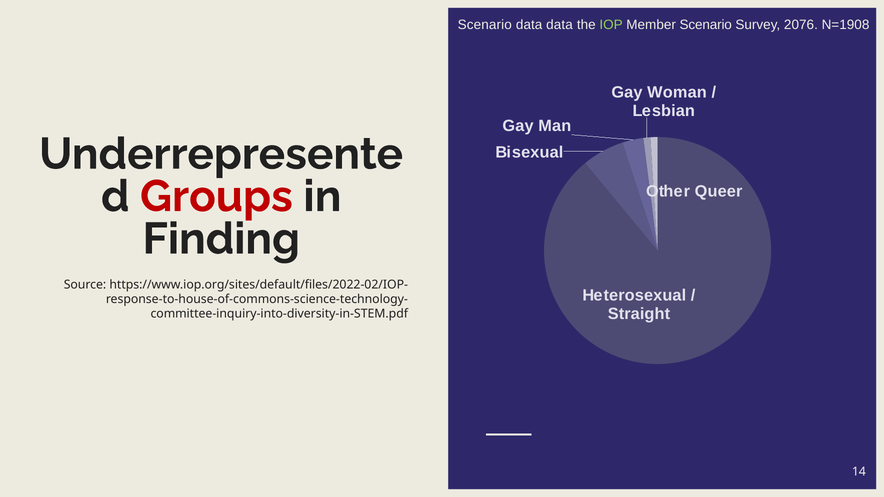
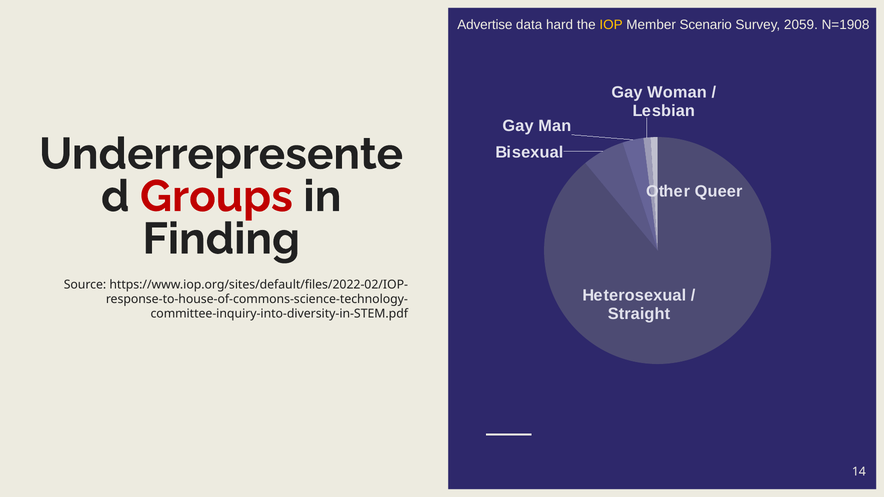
Scenario at (485, 25): Scenario -> Advertise
data data: data -> hard
IOP colour: light green -> yellow
2076: 2076 -> 2059
